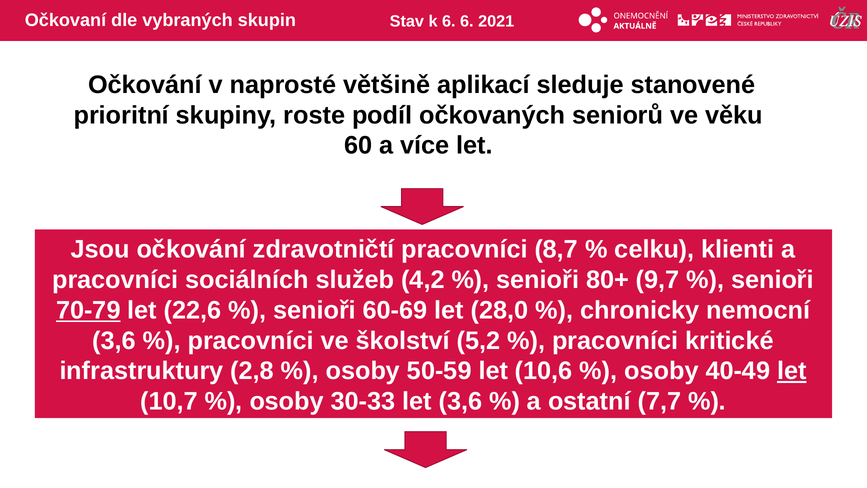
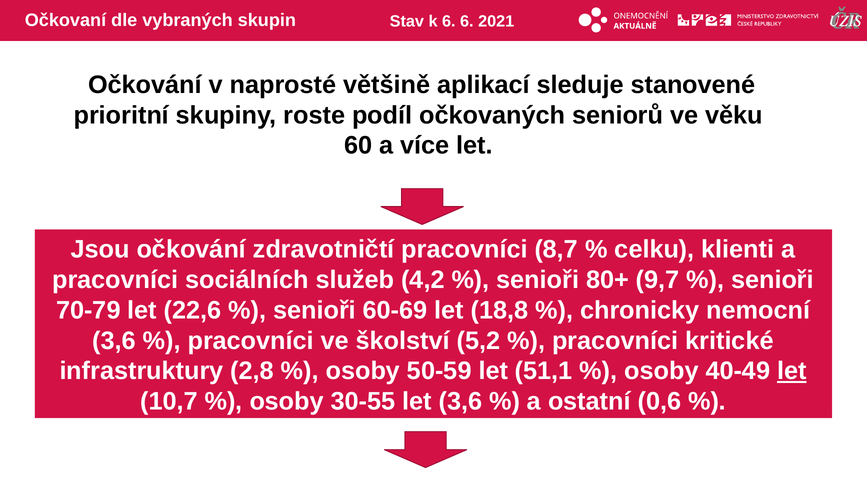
70-79 underline: present -> none
28,0: 28,0 -> 18,8
10,6: 10,6 -> 51,1
30-33: 30-33 -> 30-55
7,7: 7,7 -> 0,6
